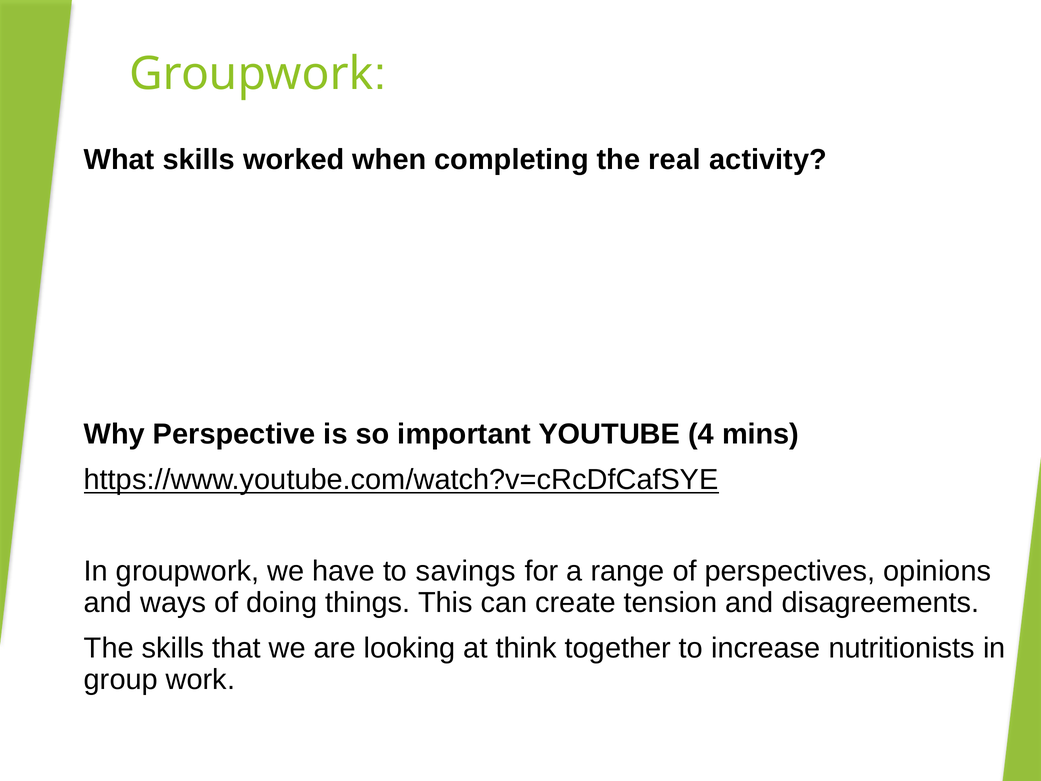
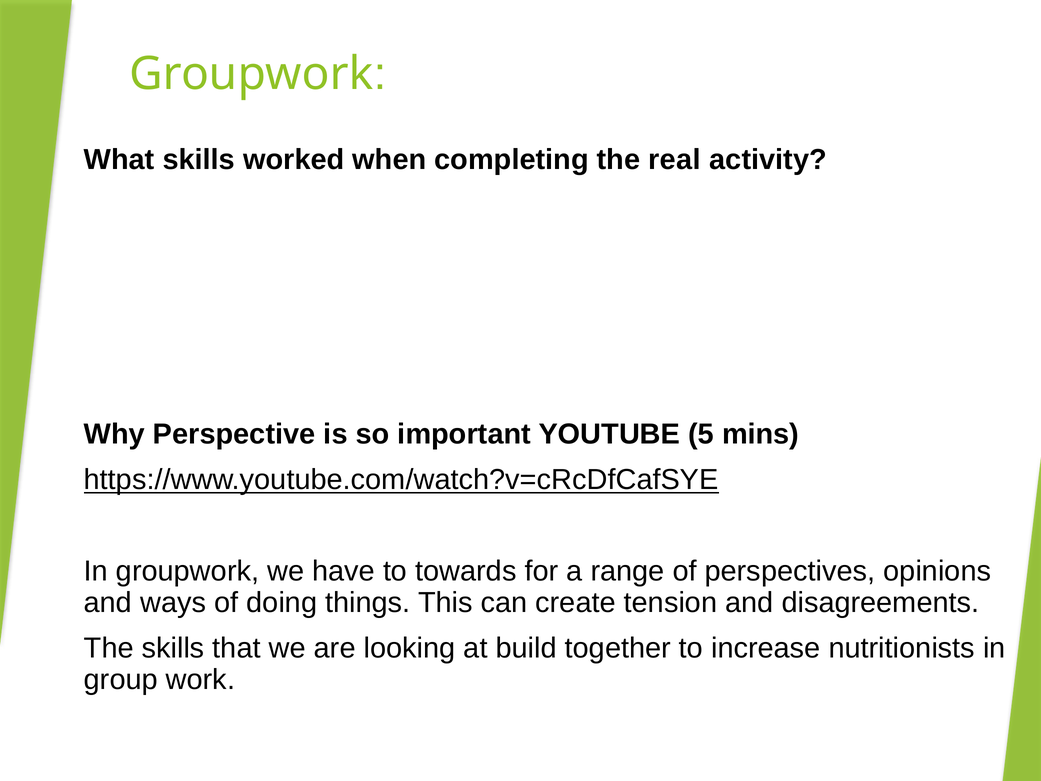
4: 4 -> 5
savings: savings -> towards
think: think -> build
